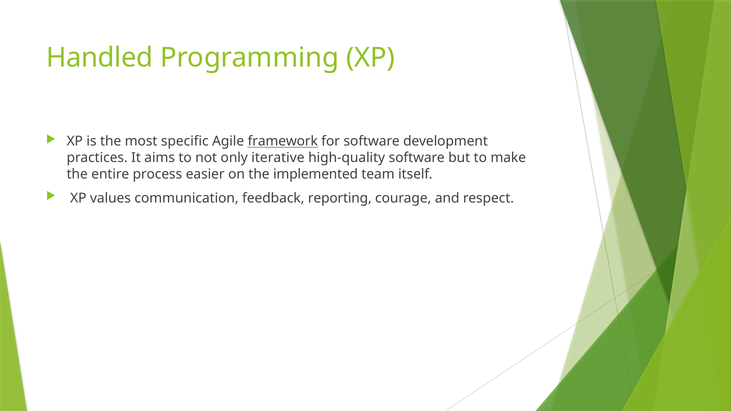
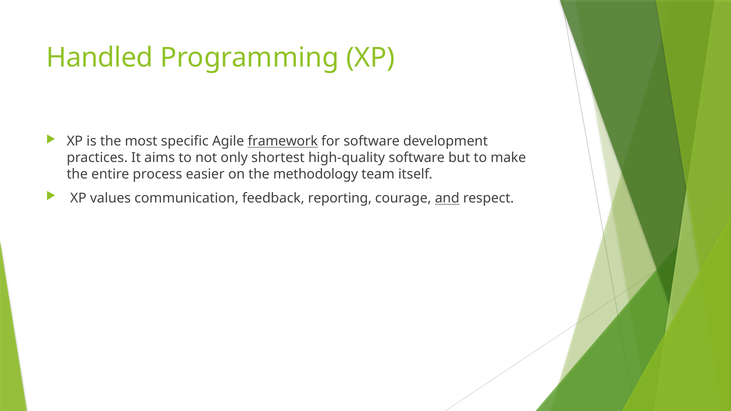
iterative: iterative -> shortest
implemented: implemented -> methodology
and underline: none -> present
